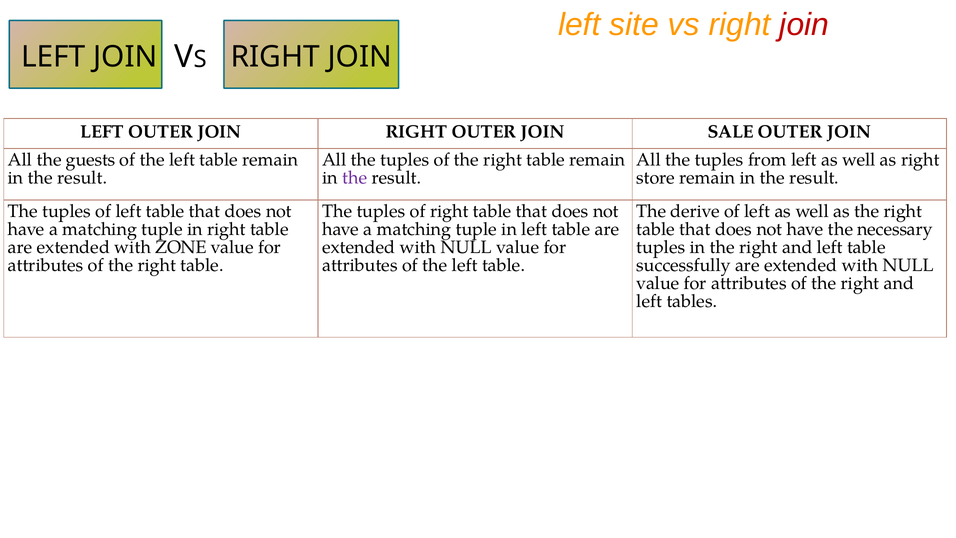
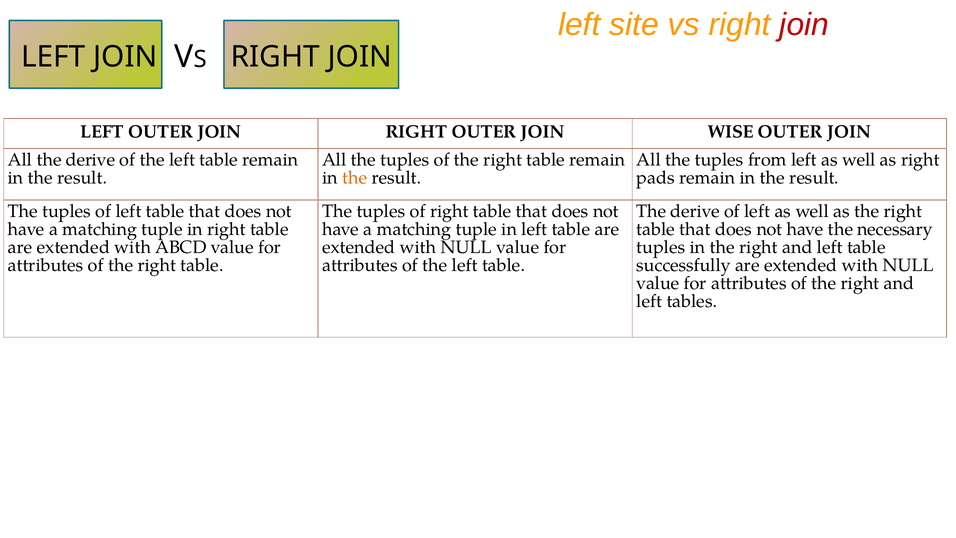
SALE: SALE -> WISE
All the guests: guests -> derive
the at (355, 178) colour: purple -> orange
store: store -> pads
ZONE: ZONE -> ABCD
